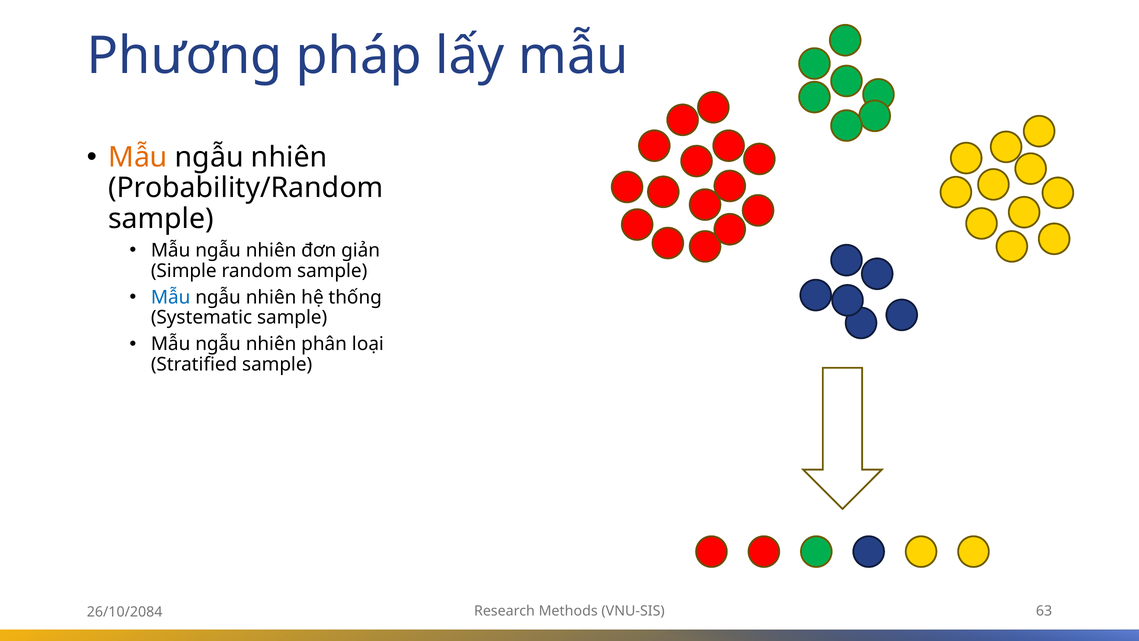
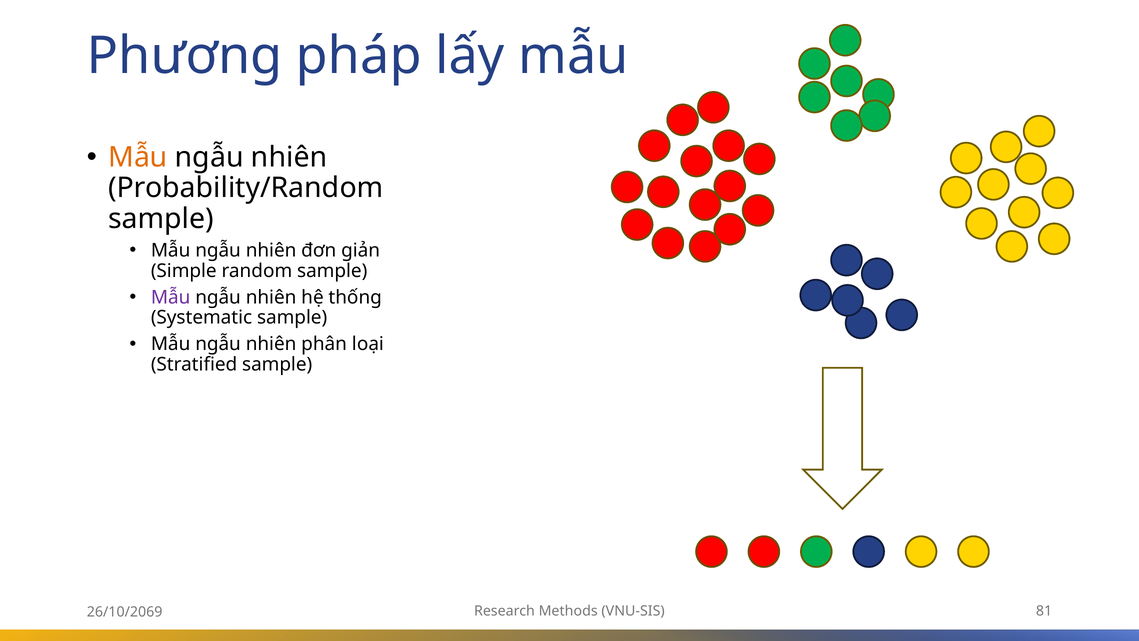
Mẫu at (171, 297) colour: blue -> purple
63: 63 -> 81
26/10/2084: 26/10/2084 -> 26/10/2069
